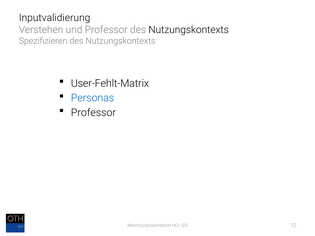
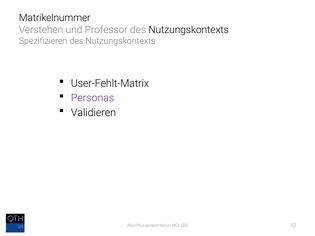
Inputvalidierung: Inputvalidierung -> Matrikelnummer
Personas colour: blue -> purple
Professor at (93, 113): Professor -> Validieren
